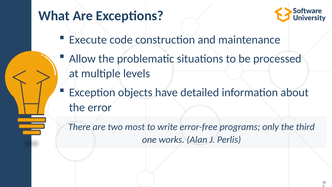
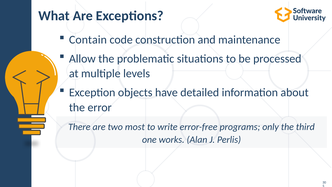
Execute: Execute -> Contain
